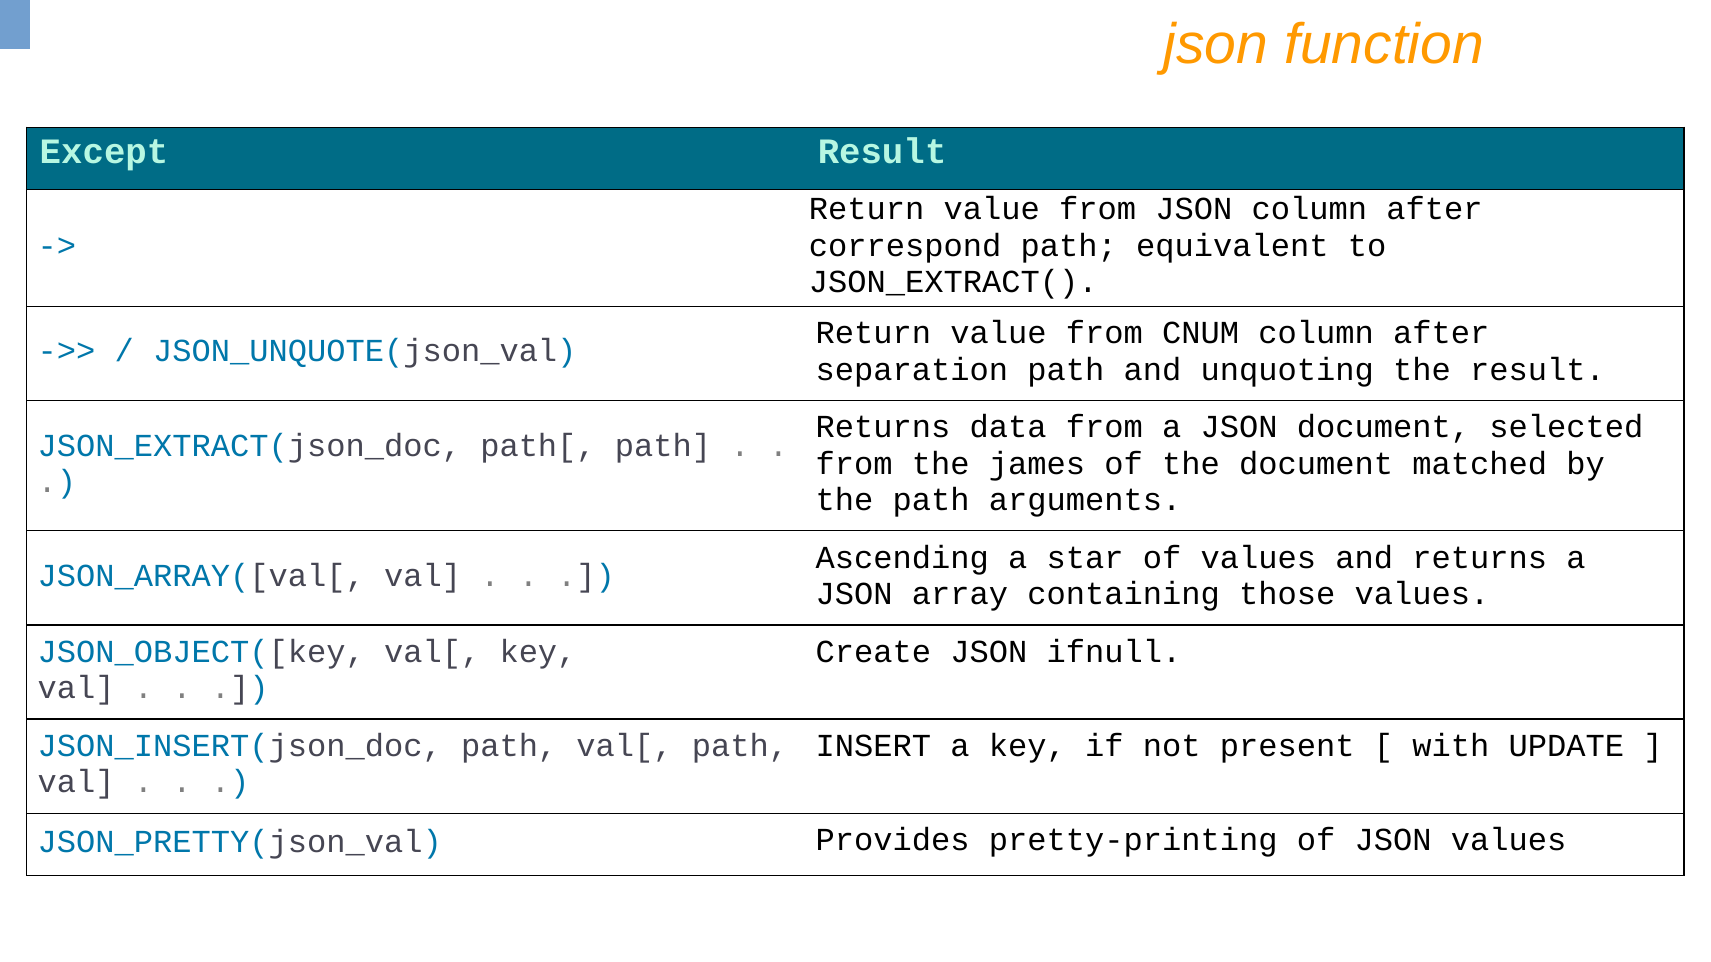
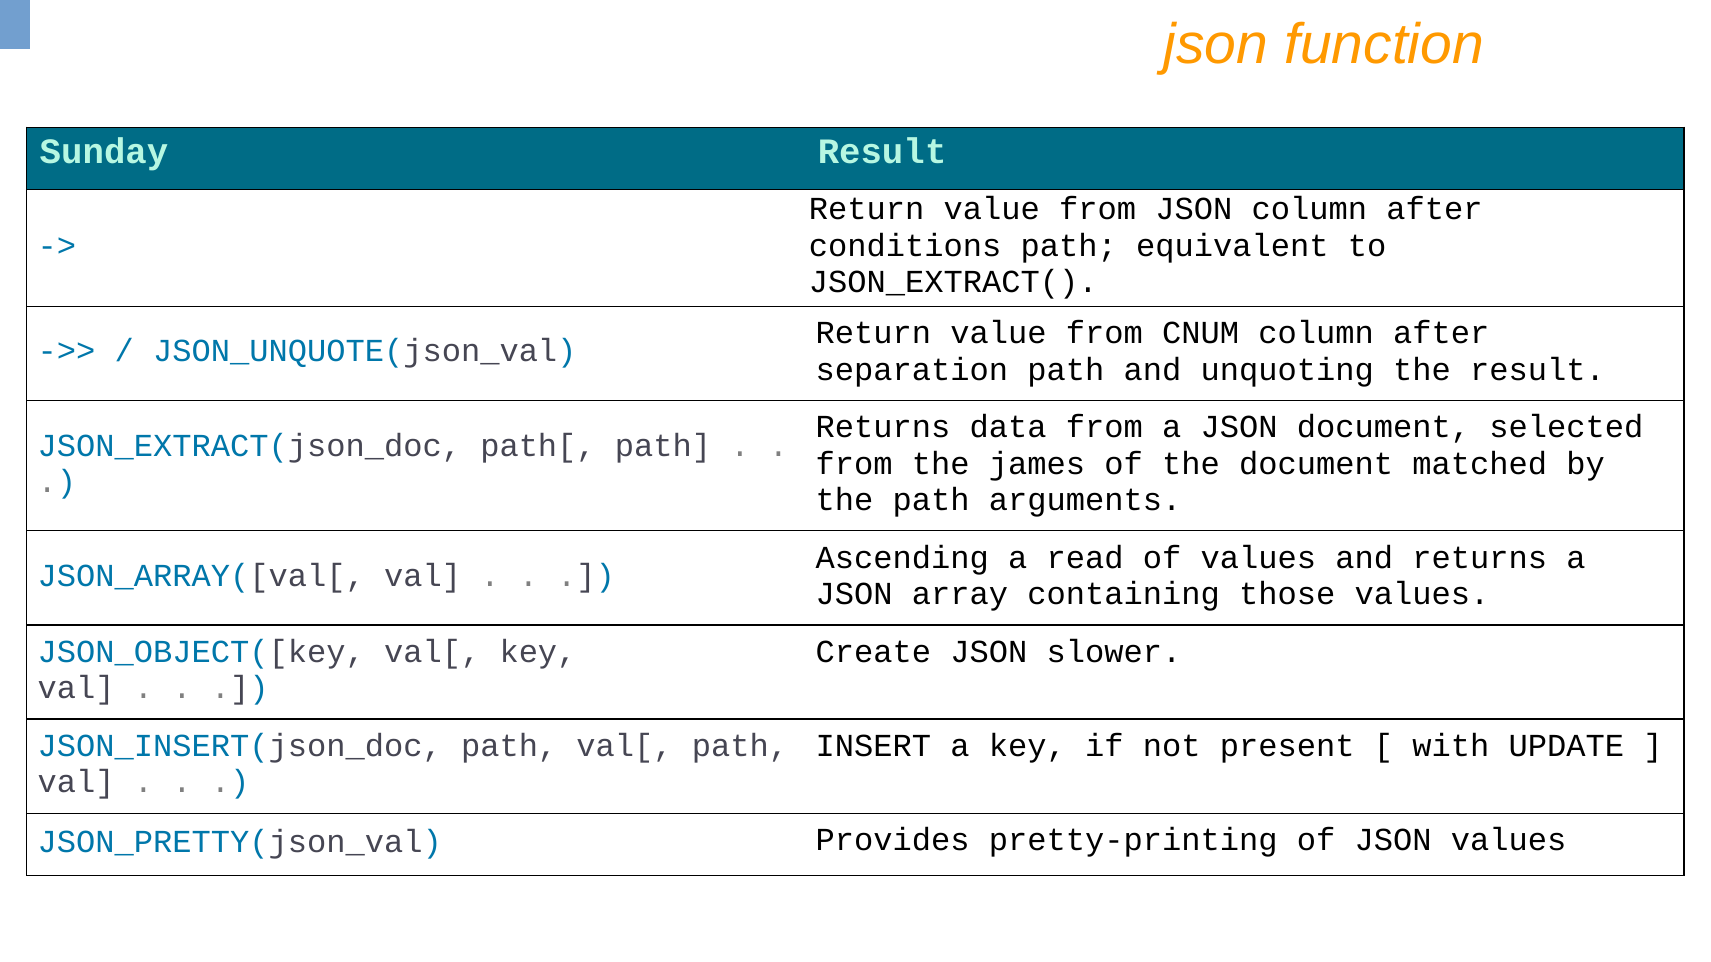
Except: Except -> Sunday
correspond: correspond -> conditions
star: star -> read
ifnull: ifnull -> slower
